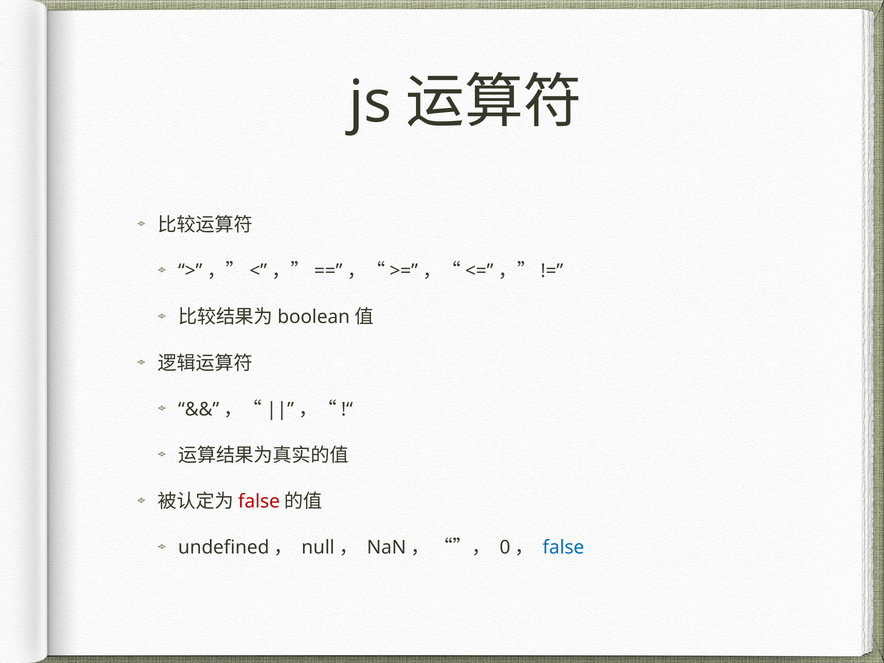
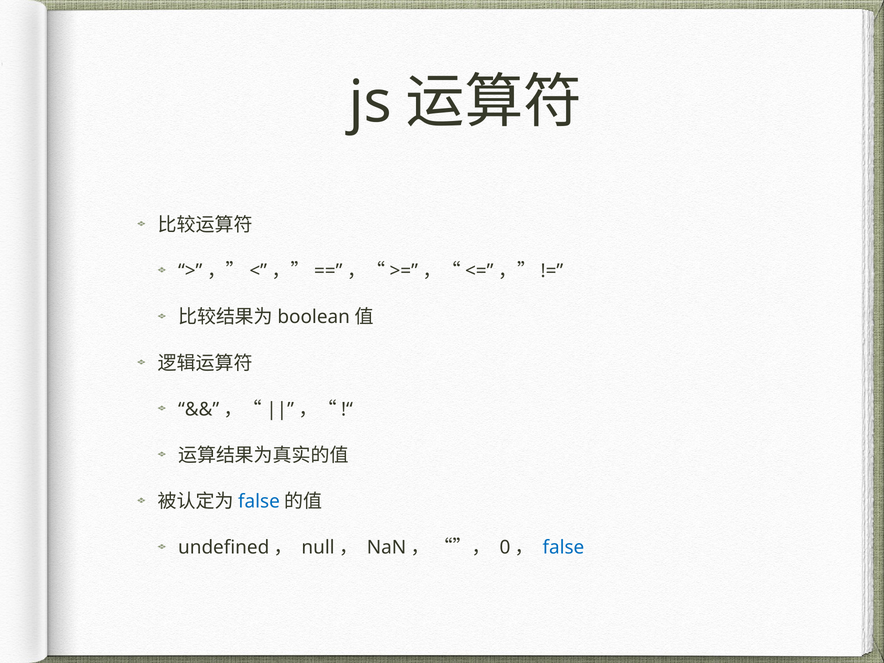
false at (259, 502) colour: red -> blue
